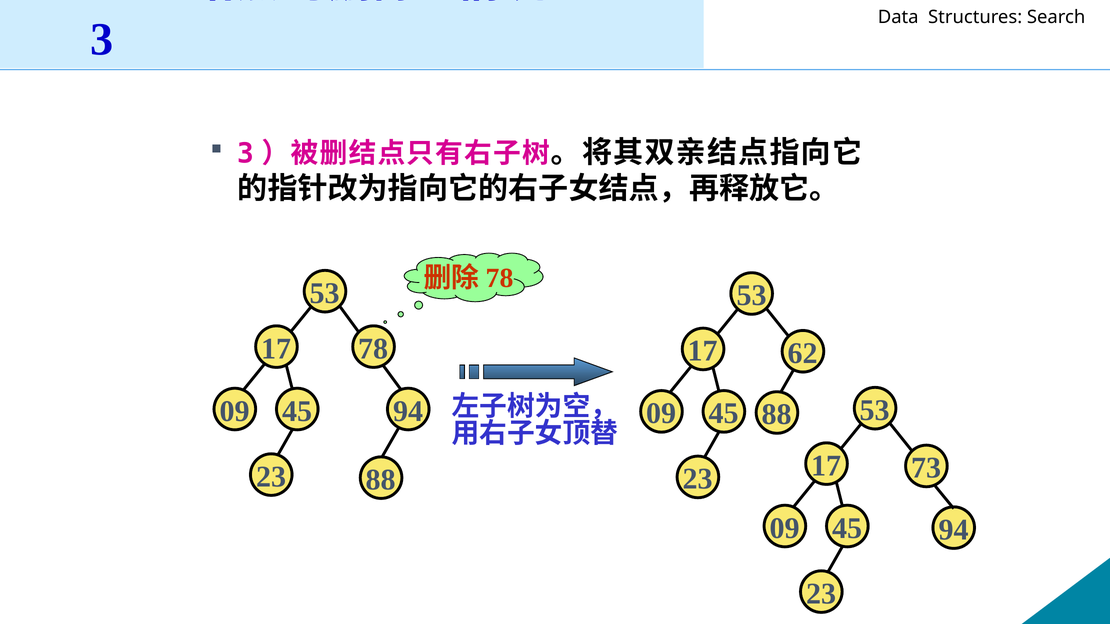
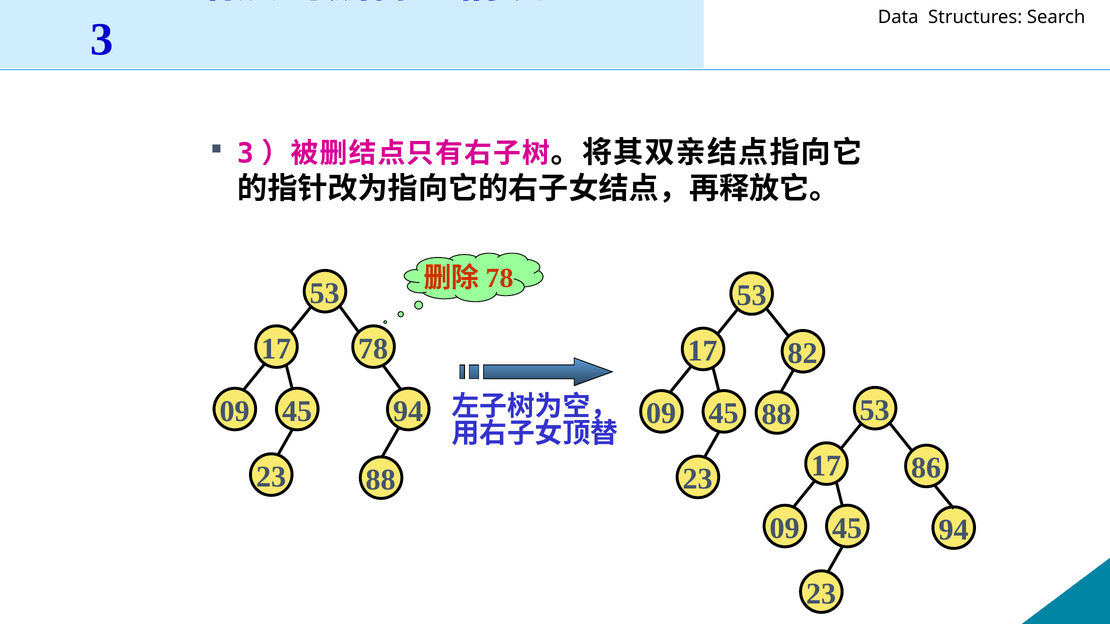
62: 62 -> 82
73: 73 -> 86
